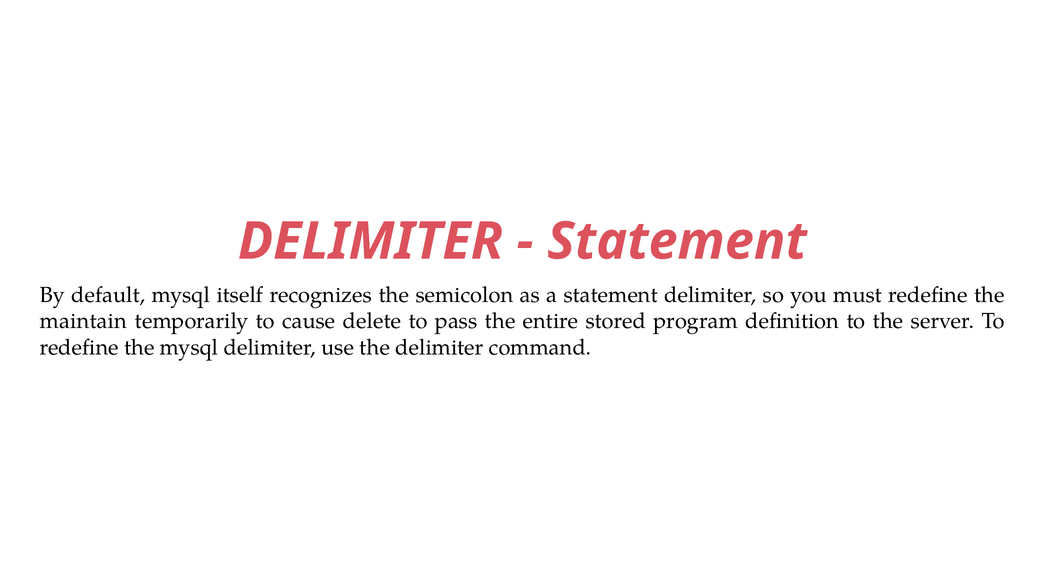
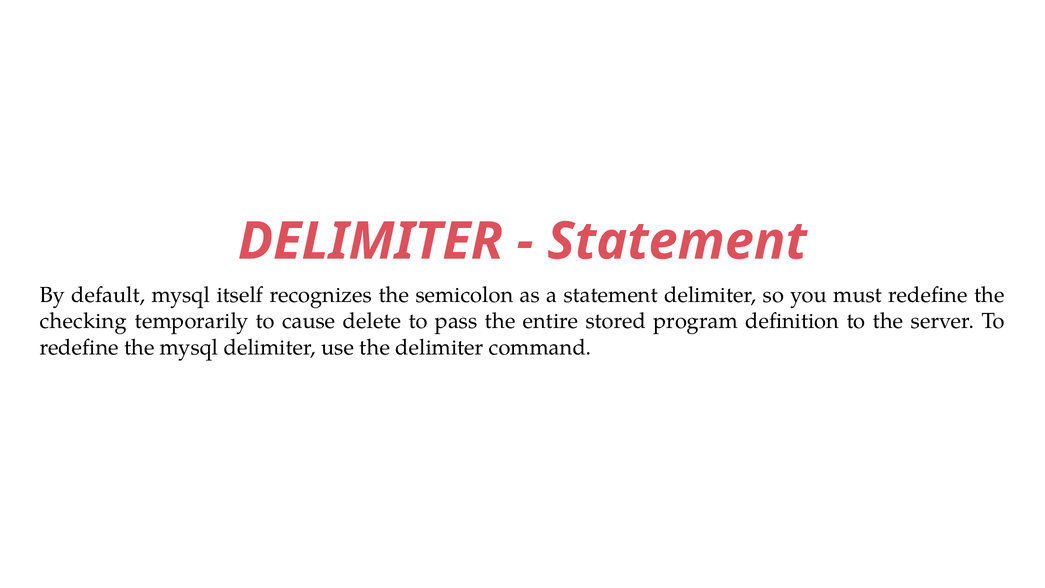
maintain: maintain -> checking
